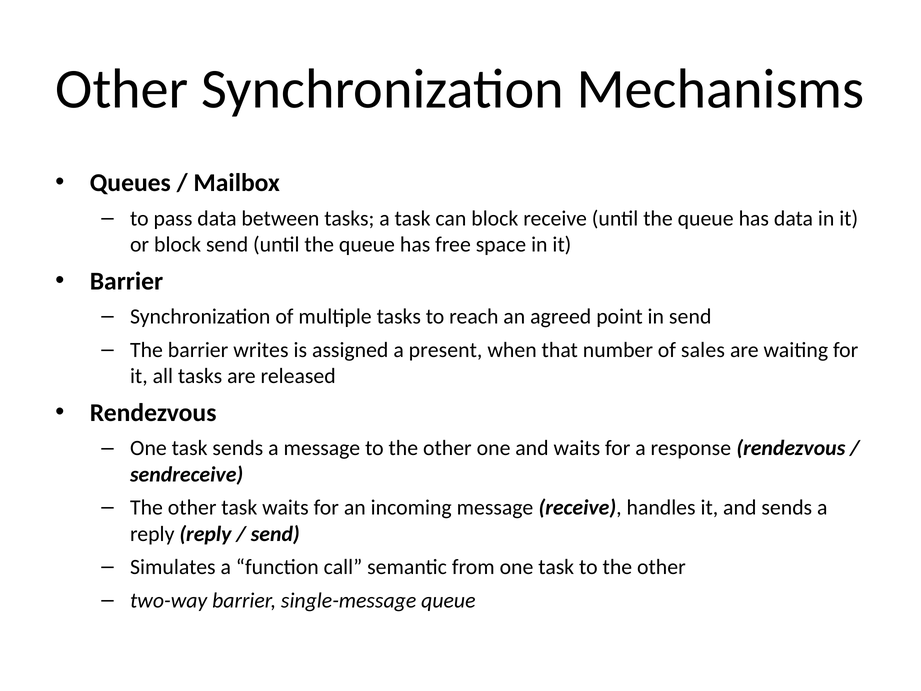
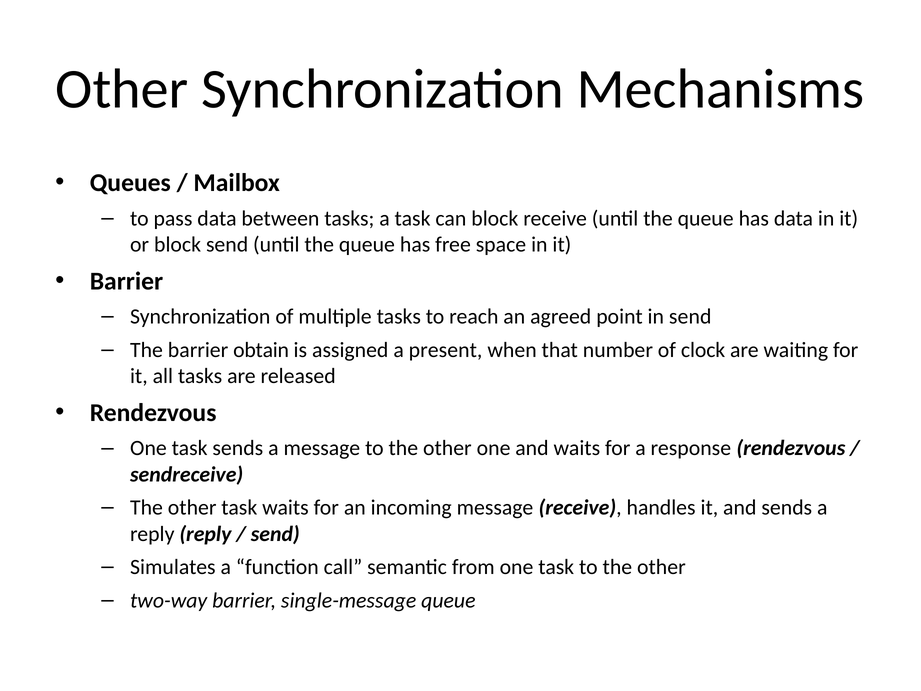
writes: writes -> obtain
sales: sales -> clock
